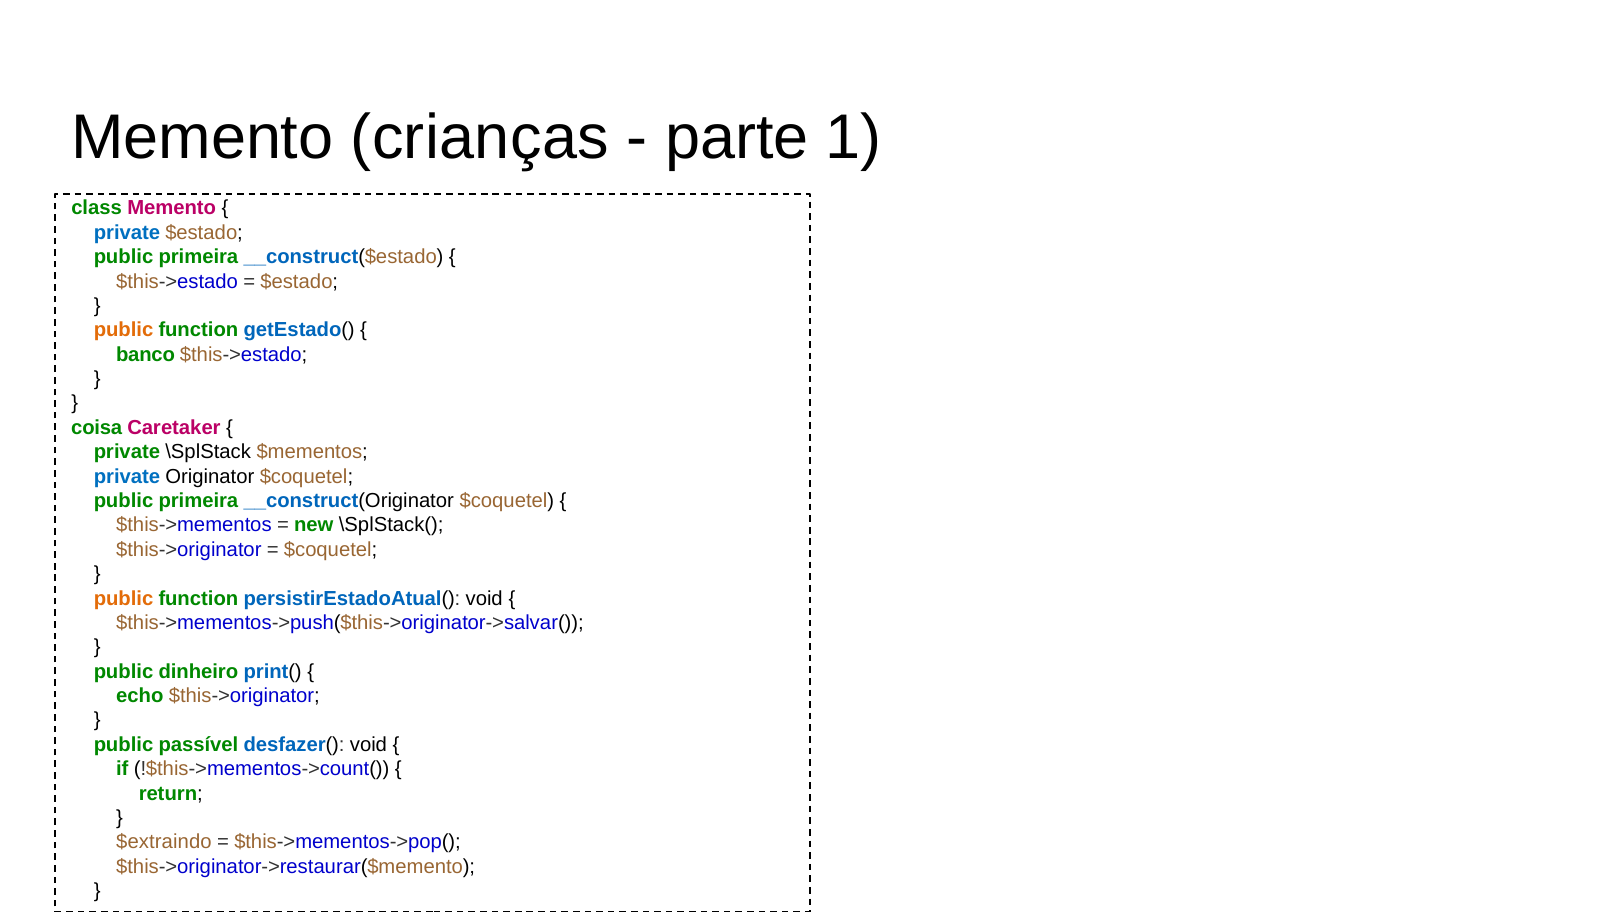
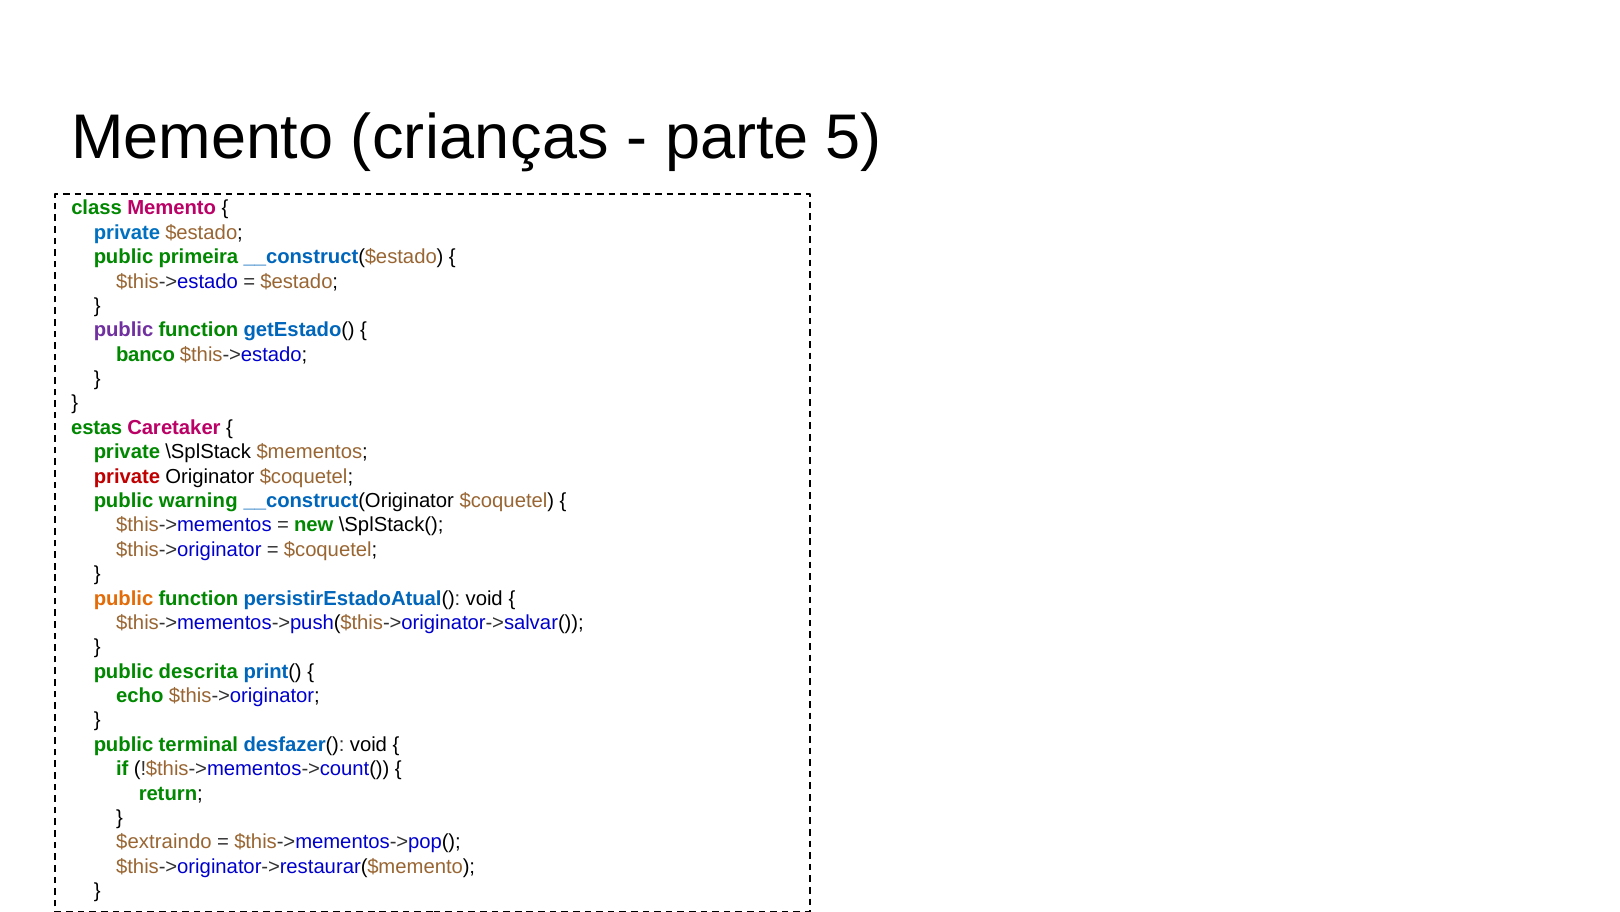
1: 1 -> 5
public at (124, 330) colour: orange -> purple
coisa: coisa -> estas
private at (127, 476) colour: blue -> red
primeira at (198, 500): primeira -> warning
dinheiro: dinheiro -> descrita
passível: passível -> terminal
